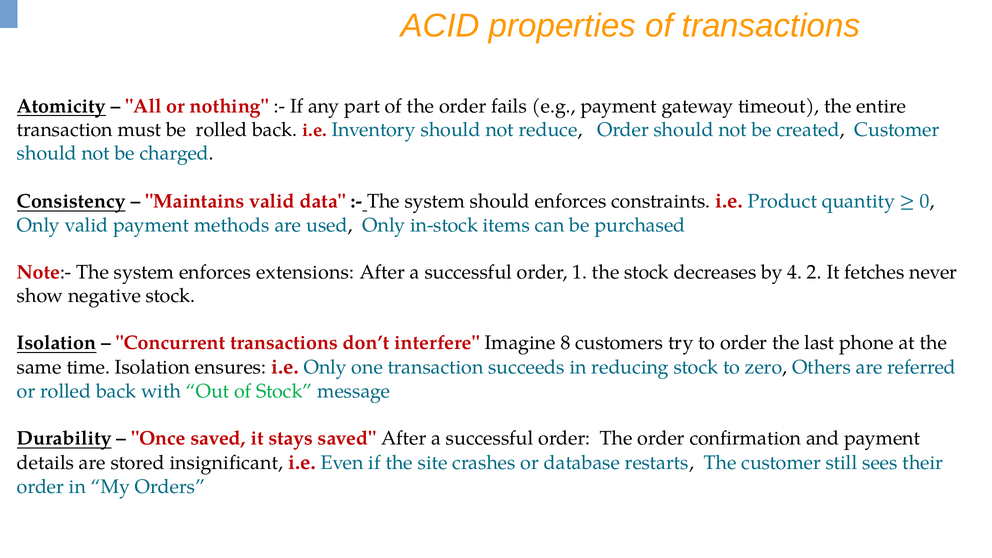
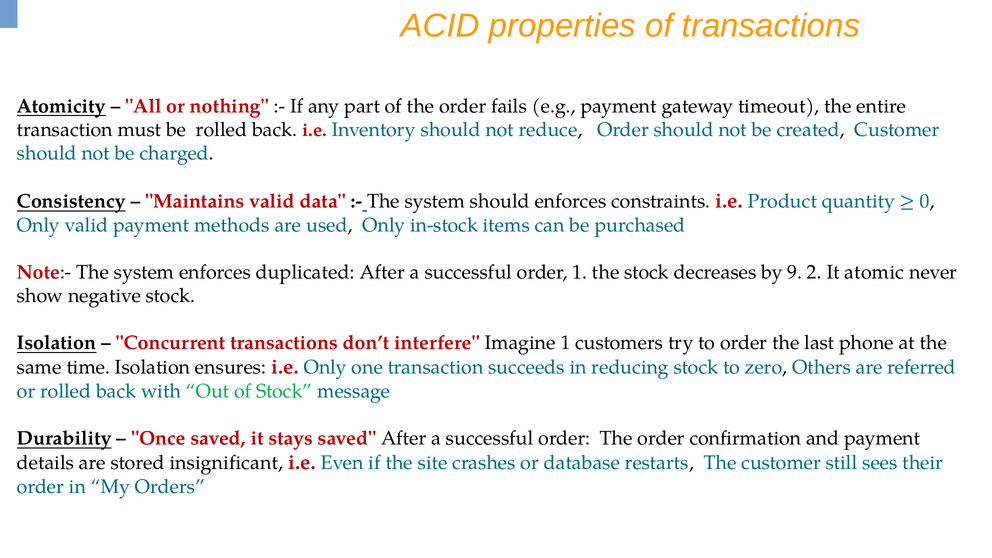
extensions: extensions -> duplicated
4: 4 -> 9
fetches: fetches -> atomic
Imagine 8: 8 -> 1
